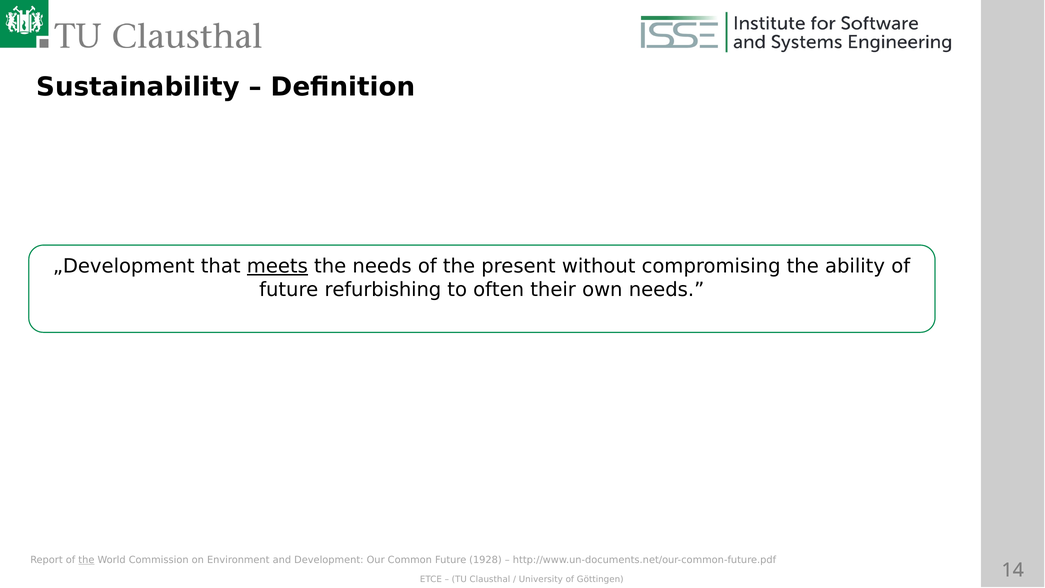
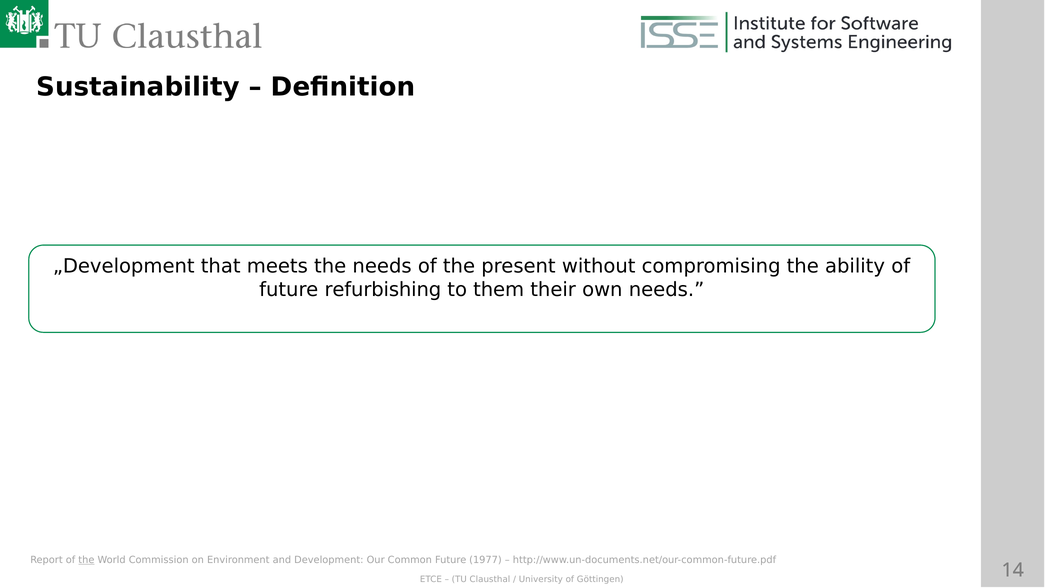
meets underline: present -> none
often: often -> them
1928: 1928 -> 1977
